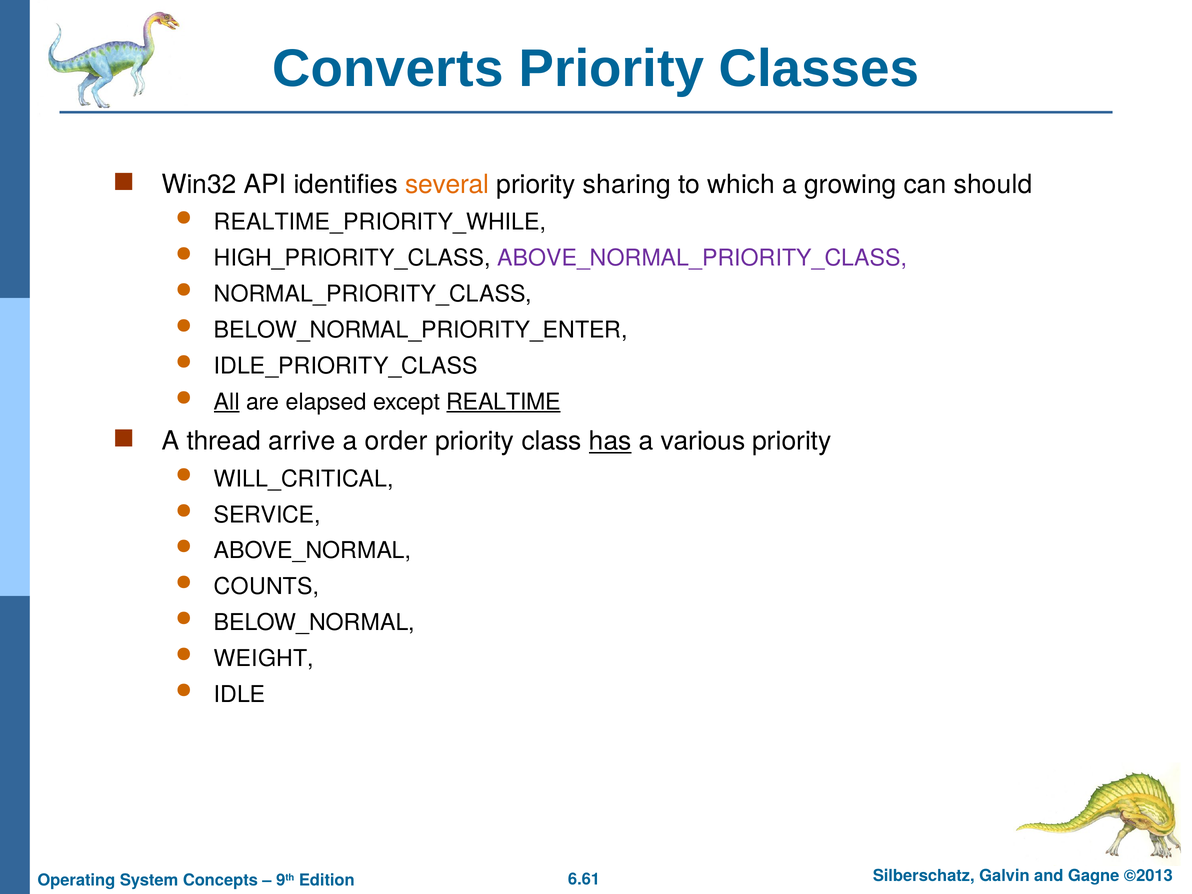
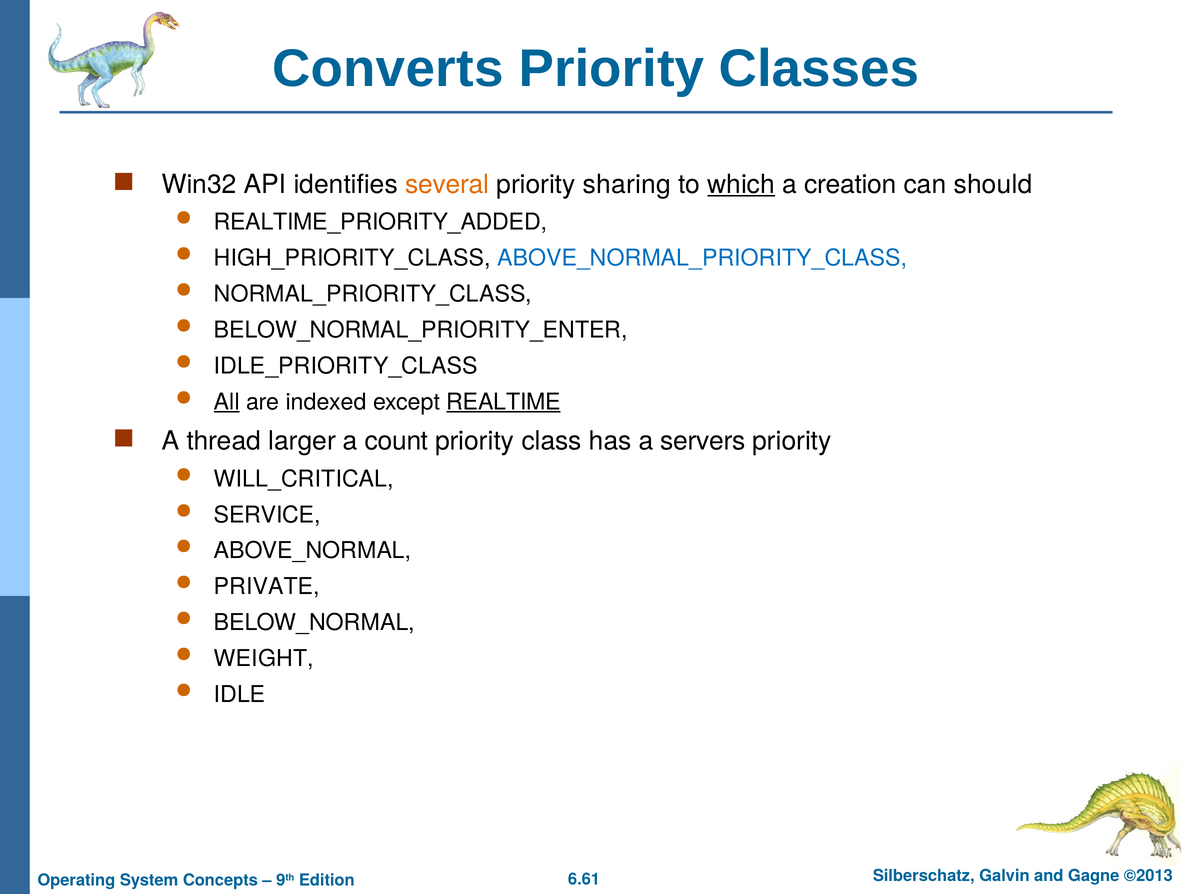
which underline: none -> present
growing: growing -> creation
REALTIME_PRIORITY_WHILE: REALTIME_PRIORITY_WHILE -> REALTIME_PRIORITY_ADDED
ABOVE_NORMAL_PRIORITY_CLASS colour: purple -> blue
elapsed: elapsed -> indexed
arrive: arrive -> larger
order: order -> count
has underline: present -> none
various: various -> servers
COUNTS: COUNTS -> PRIVATE
